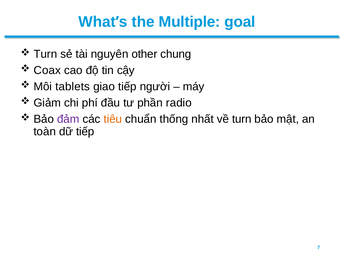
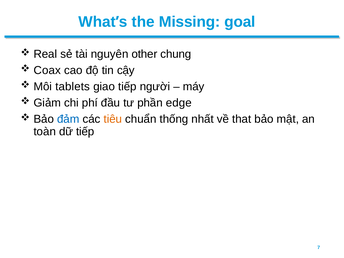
Multiple: Multiple -> Missing
Turn at (45, 54): Turn -> Real
radio: radio -> edge
đảm colour: purple -> blue
về turn: turn -> that
